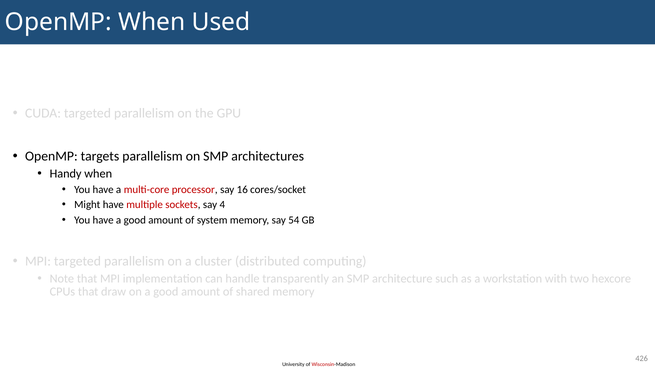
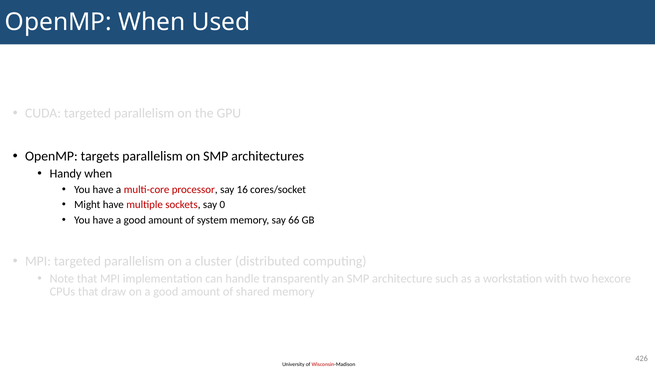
4: 4 -> 0
54: 54 -> 66
